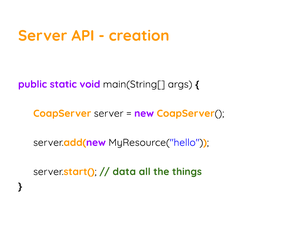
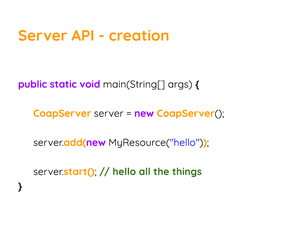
data: data -> hello
